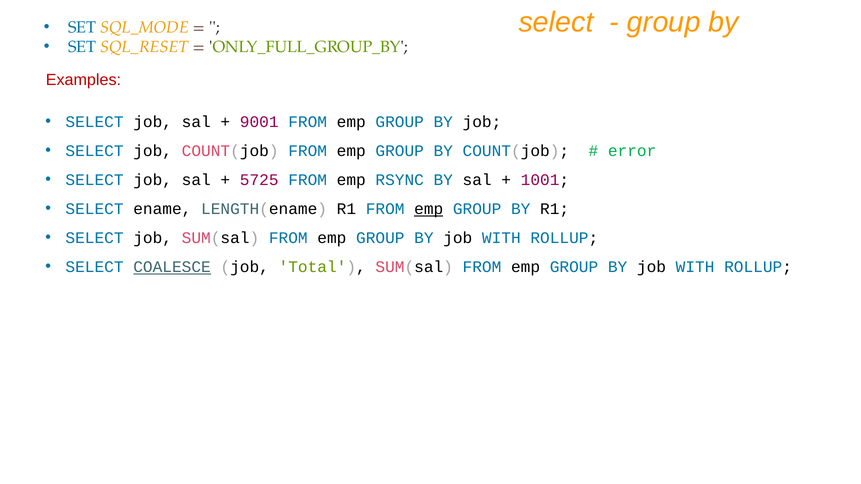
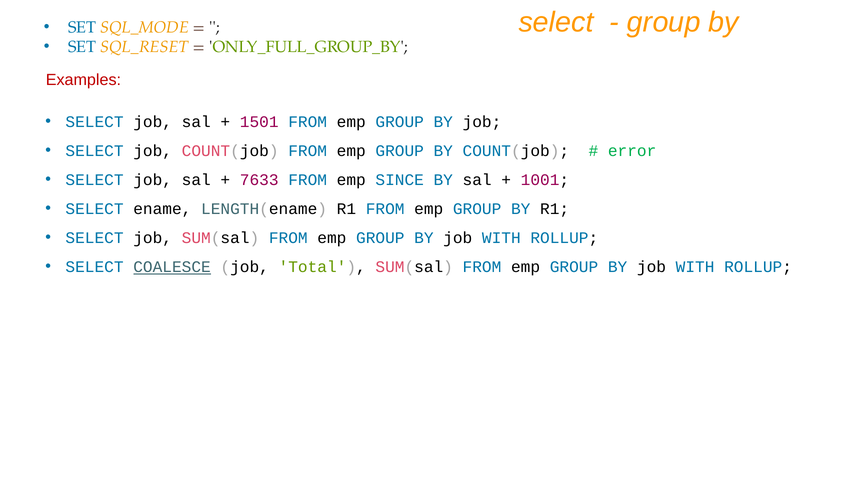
9001: 9001 -> 1501
5725: 5725 -> 7633
RSYNC: RSYNC -> SINCE
emp at (429, 209) underline: present -> none
